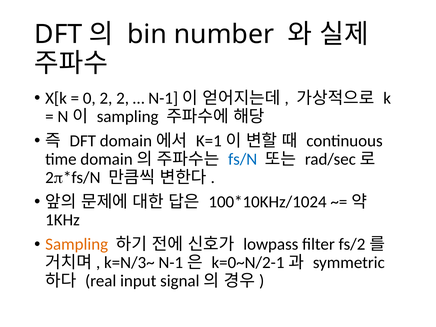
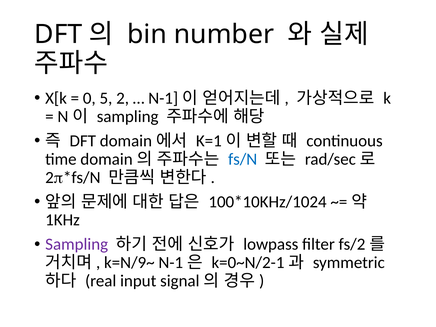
0 2: 2 -> 5
Sampling at (77, 244) colour: orange -> purple
k=N/3~: k=N/3~ -> k=N/9~
